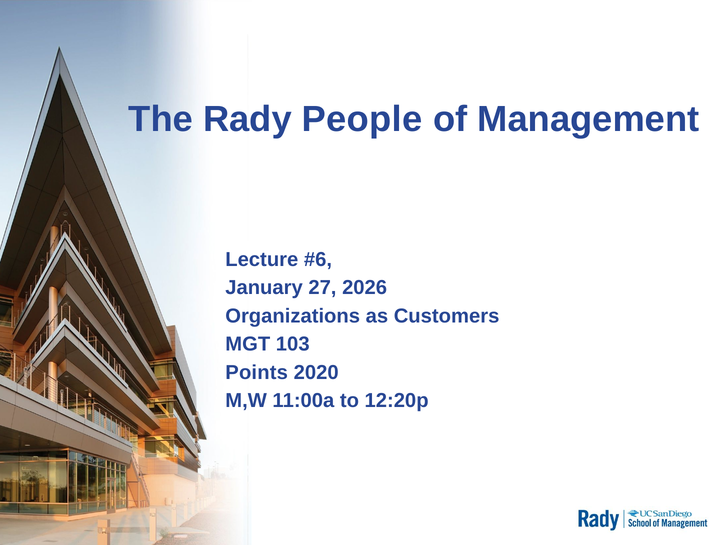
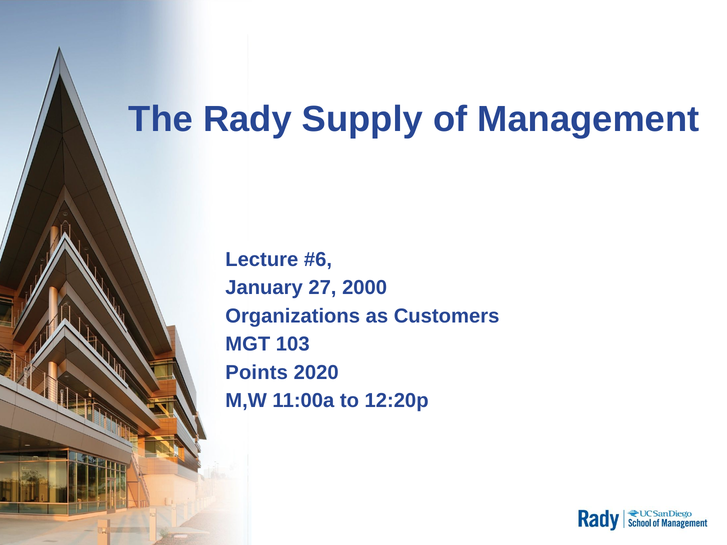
People: People -> Supply
2026: 2026 -> 2000
